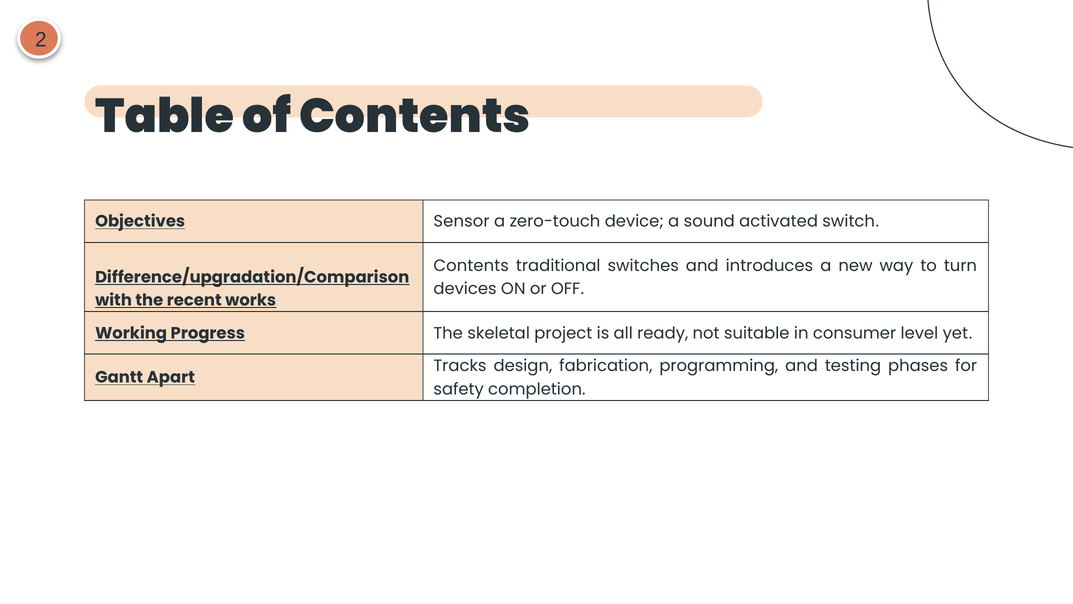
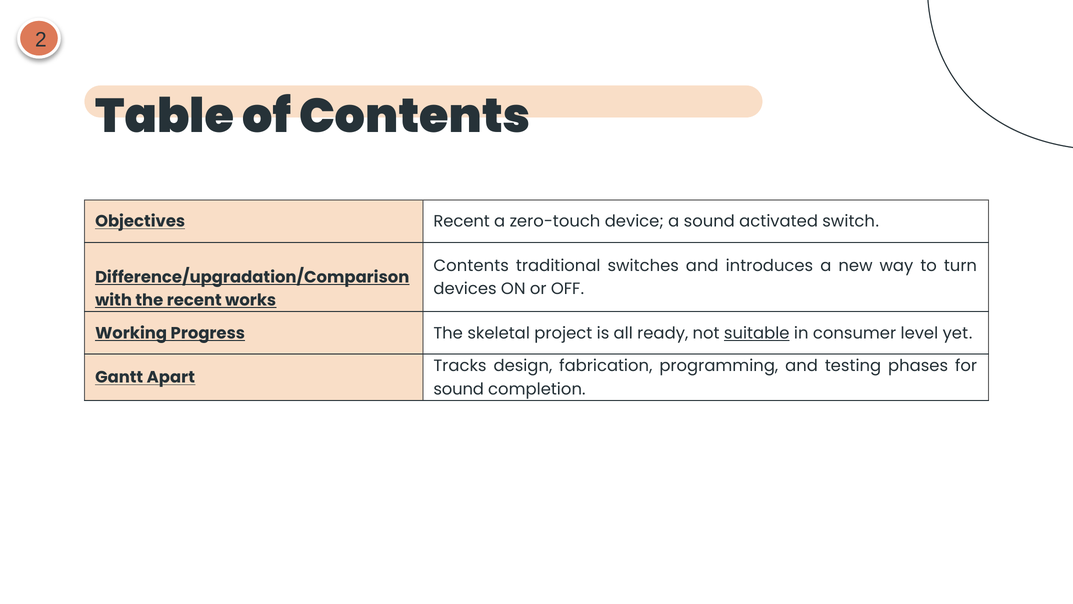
Objectives Sensor: Sensor -> Recent
suitable underline: none -> present
safety at (459, 389): safety -> sound
